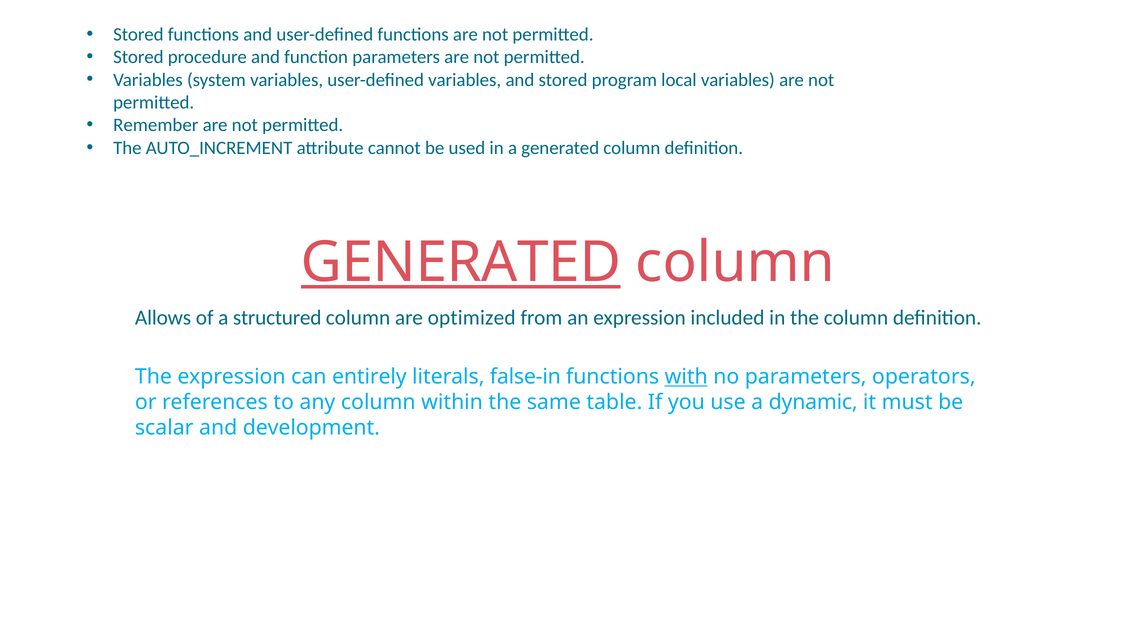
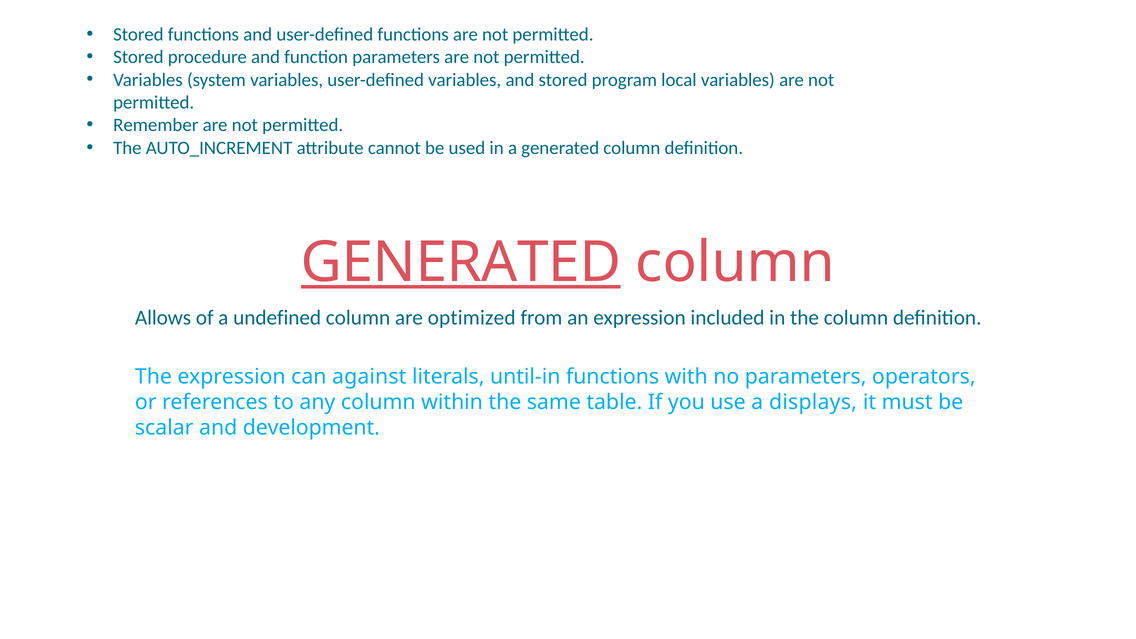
structured: structured -> undefined
entirely: entirely -> against
false-in: false-in -> until-in
with underline: present -> none
dynamic: dynamic -> displays
